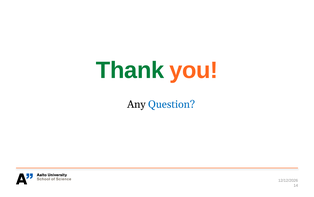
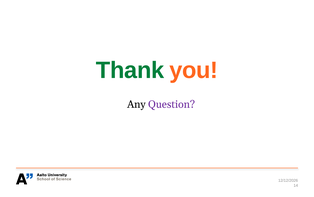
Question colour: blue -> purple
